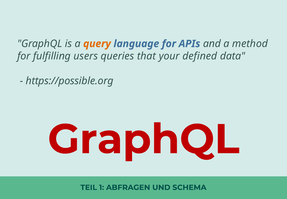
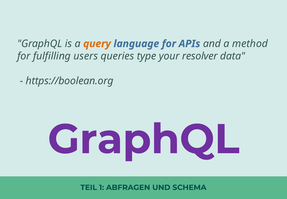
that: that -> type
defined: defined -> resolver
https://possible.org: https://possible.org -> https://boolean.org
GraphQL at (144, 139) colour: red -> purple
